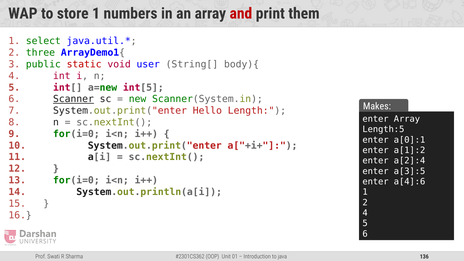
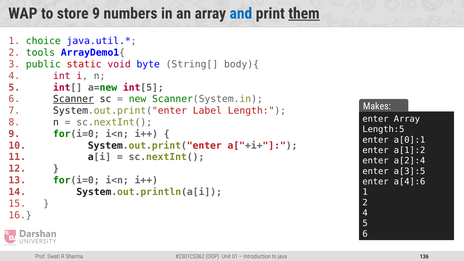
store 1: 1 -> 9
and at (241, 13) colour: red -> blue
them underline: none -> present
select: select -> choice
three: three -> tools
user: user -> byte
Hello: Hello -> Label
